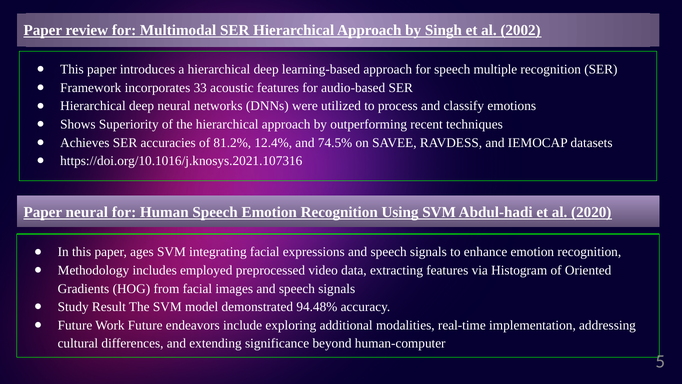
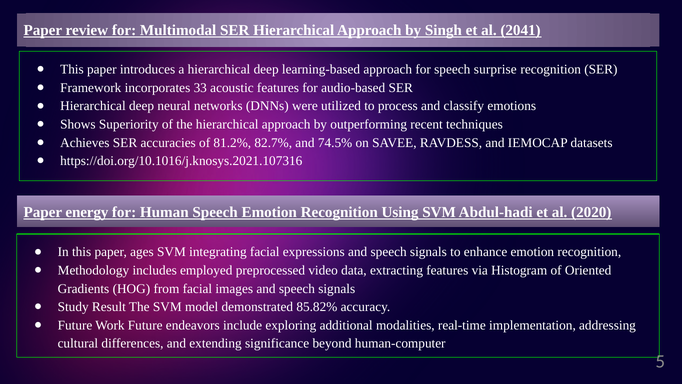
2002: 2002 -> 2041
multiple: multiple -> surprise
12.4%: 12.4% -> 82.7%
Paper neural: neural -> energy
94.48%: 94.48% -> 85.82%
